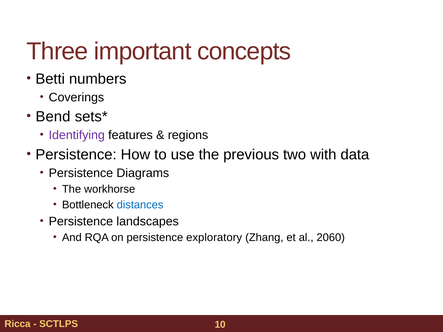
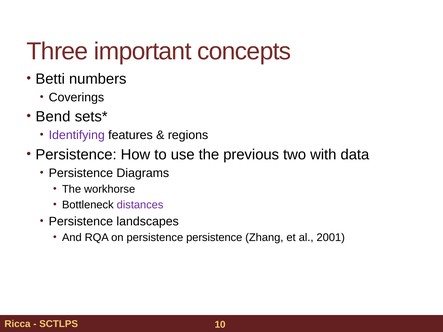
distances colour: blue -> purple
persistence exploratory: exploratory -> persistence
2060: 2060 -> 2001
